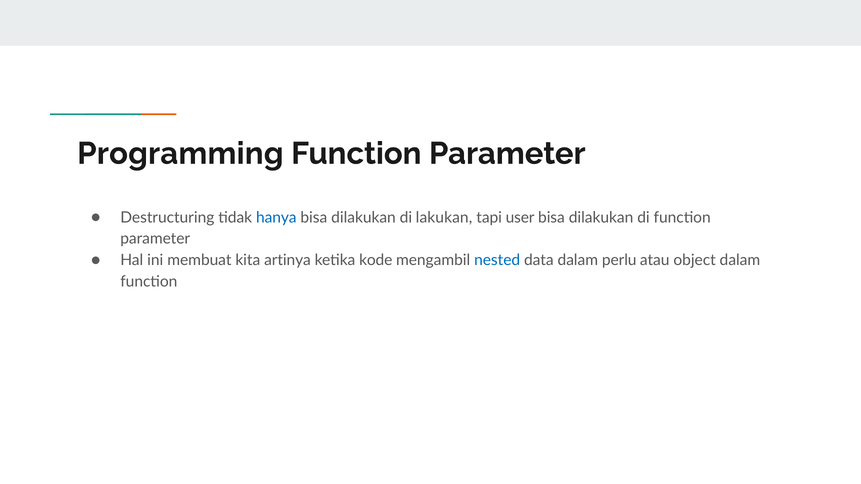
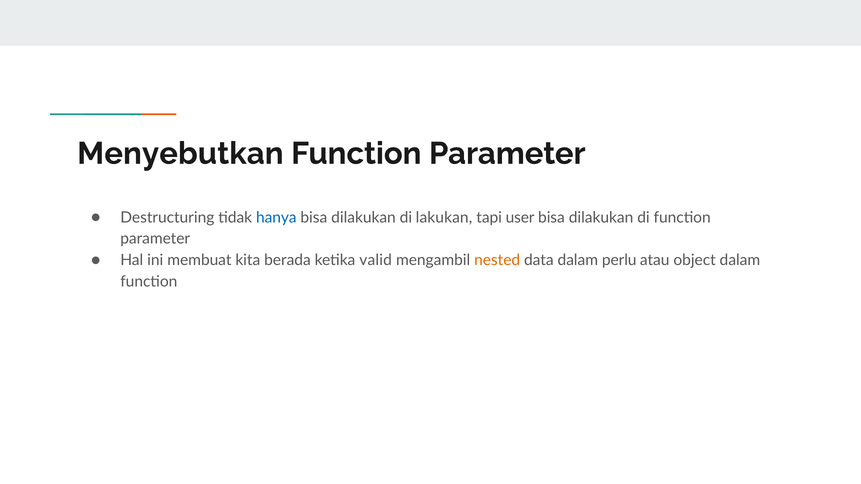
Programming: Programming -> Menyebutkan
artinya: artinya -> berada
kode: kode -> valid
nested colour: blue -> orange
